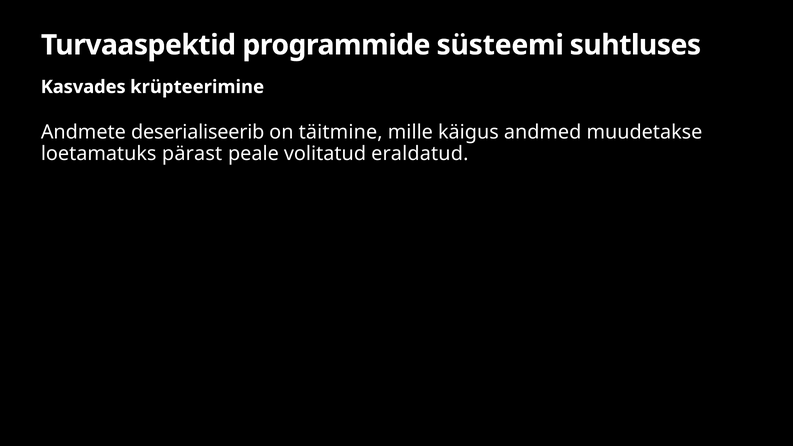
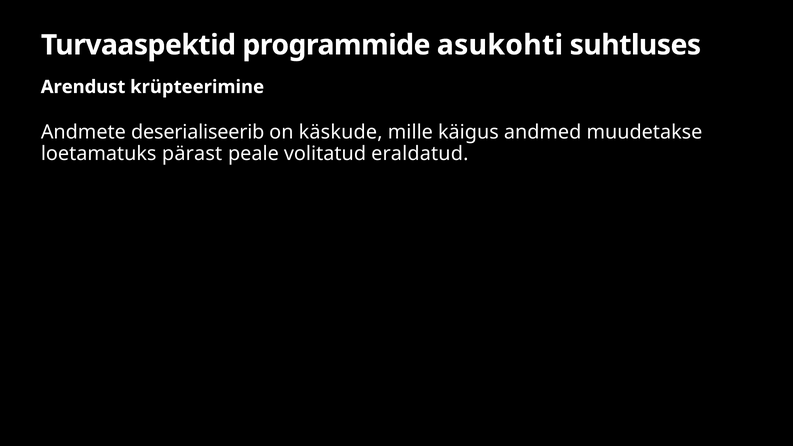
süsteemi: süsteemi -> asukohti
Kasvades: Kasvades -> Arendust
täitmine: täitmine -> käskude
